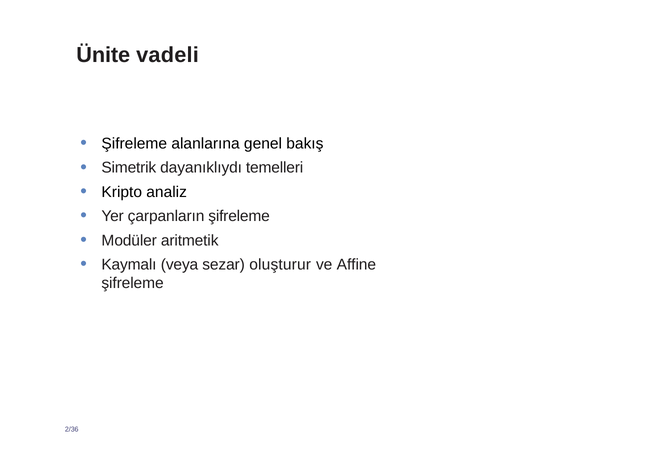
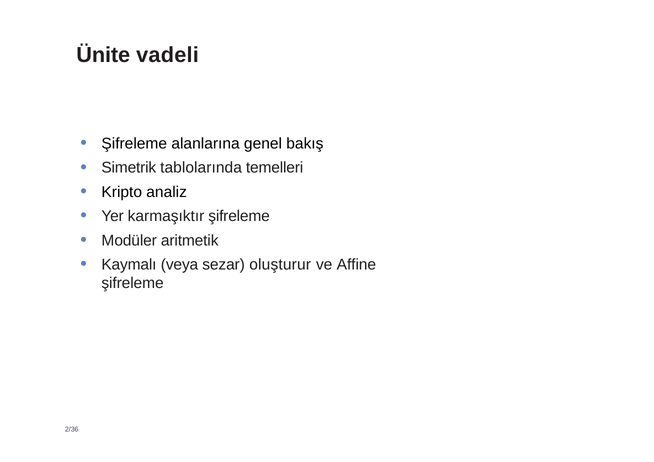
dayanıklıydı: dayanıklıydı -> tablolarında
çarpanların: çarpanların -> karmaşıktır
